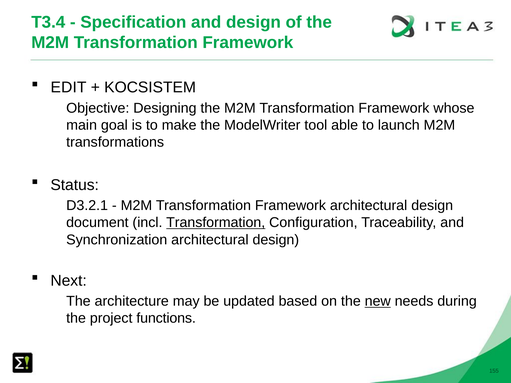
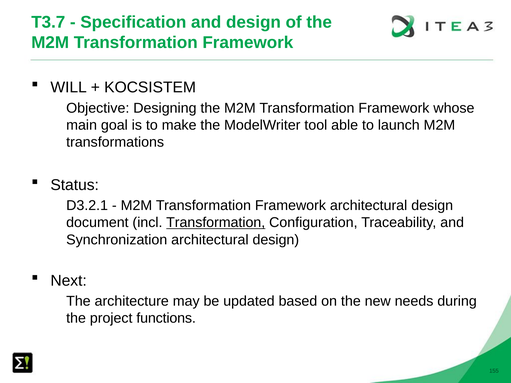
T3.4: T3.4 -> T3.7
EDIT: EDIT -> WILL
new underline: present -> none
